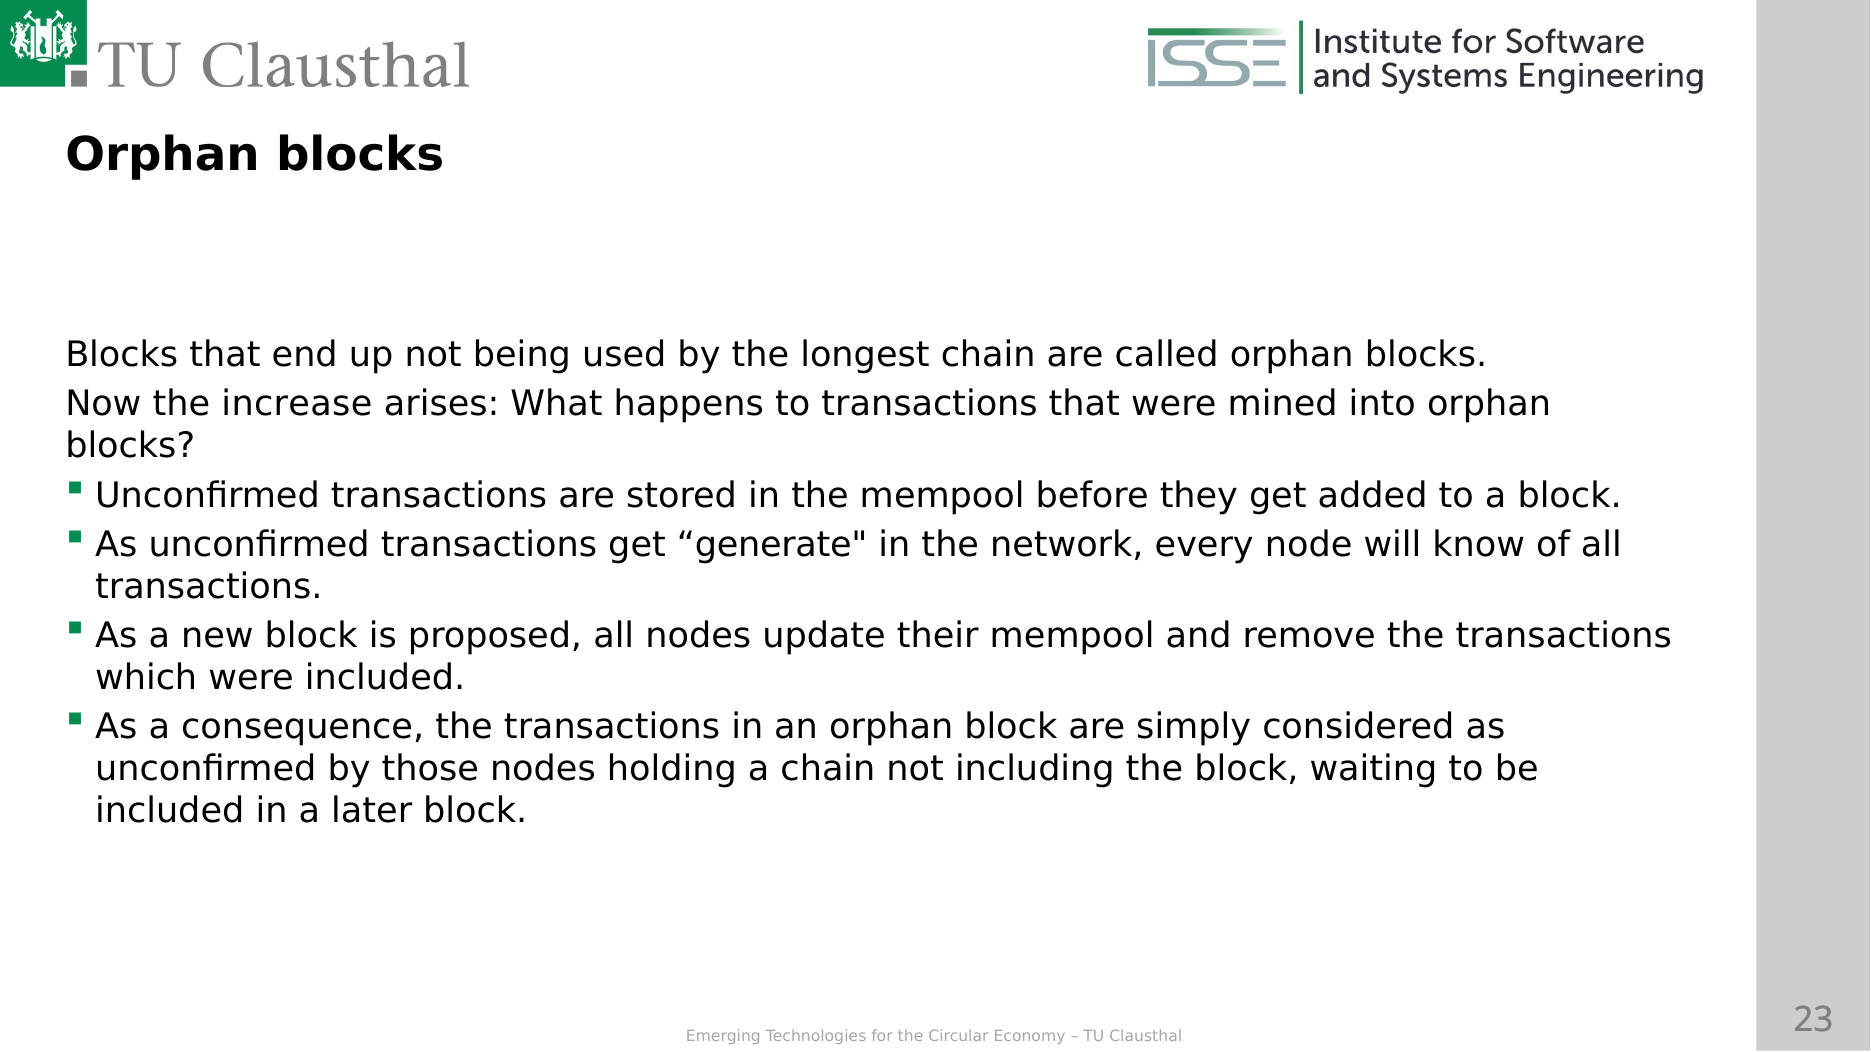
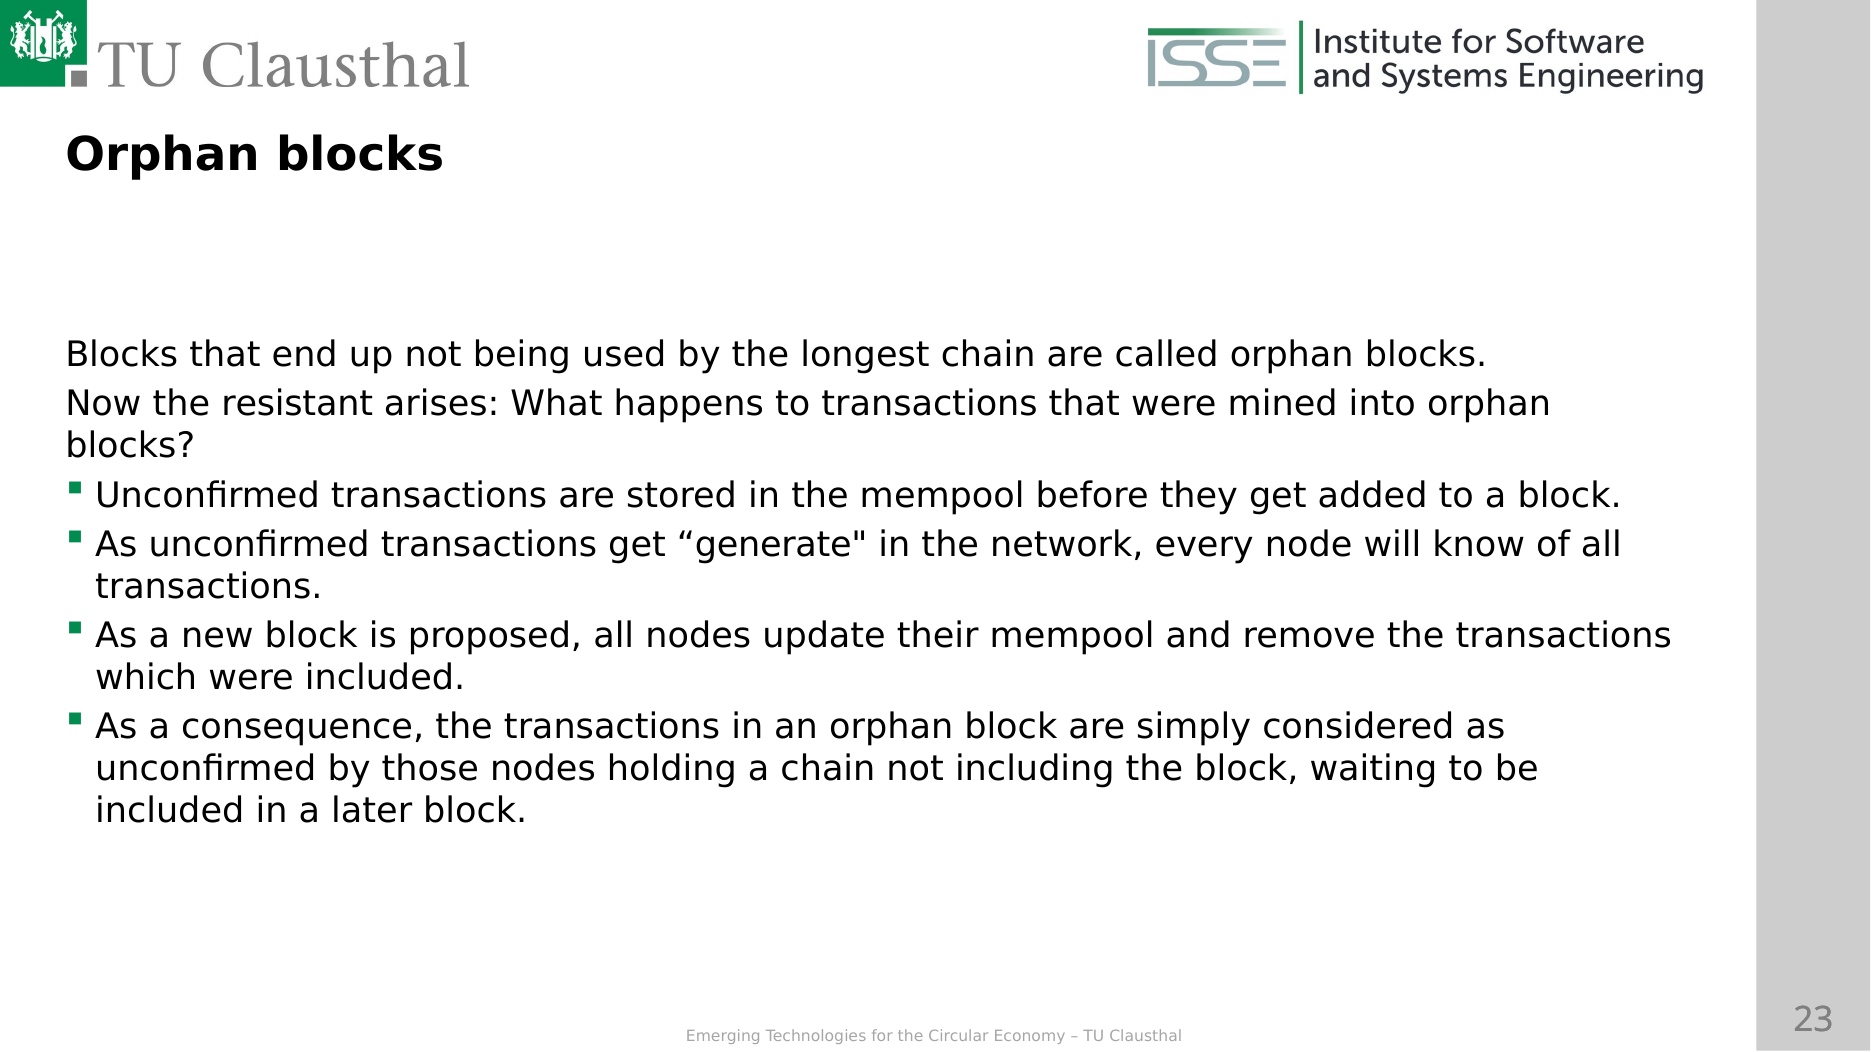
increase: increase -> resistant
